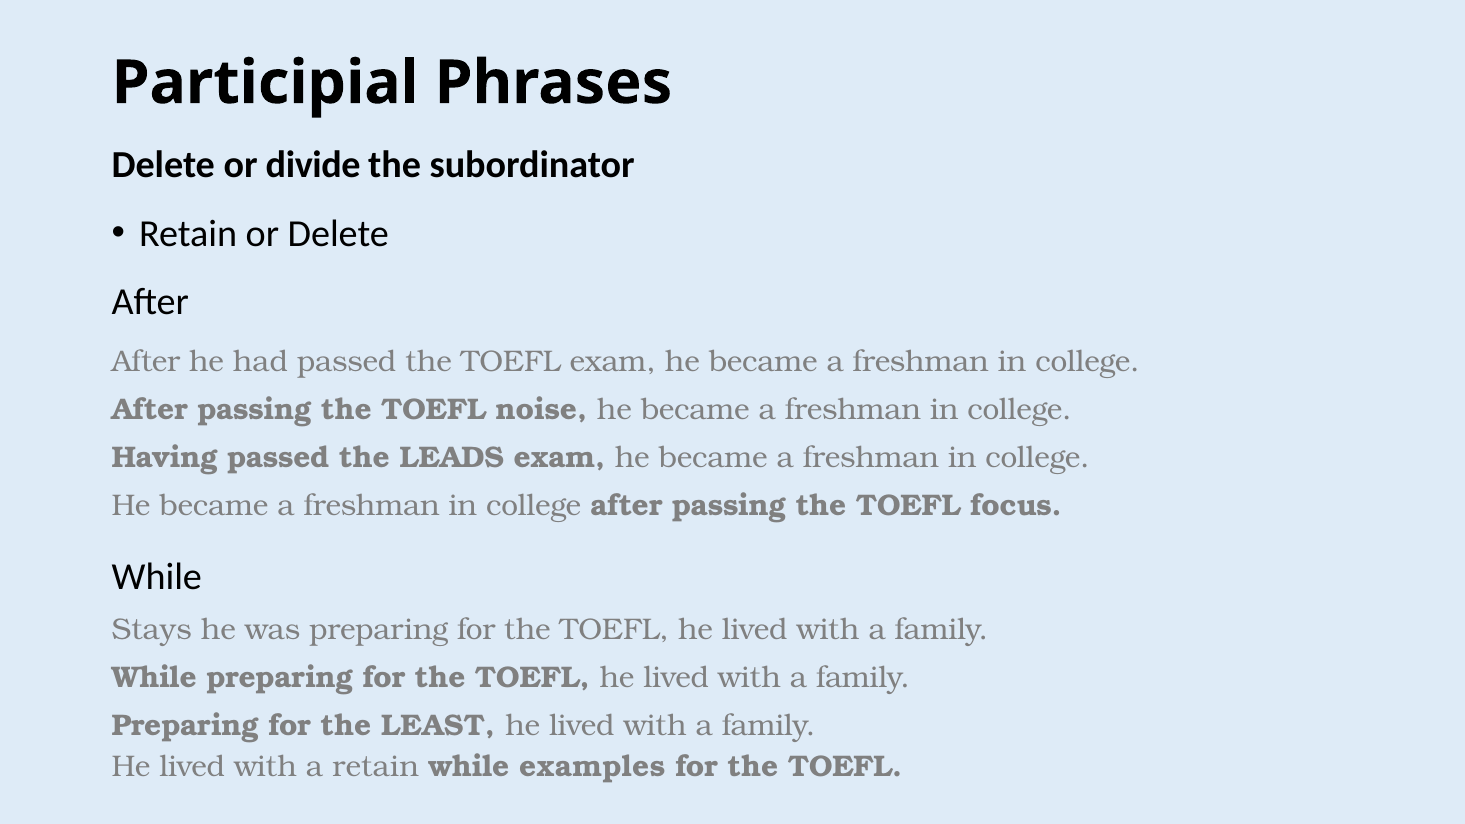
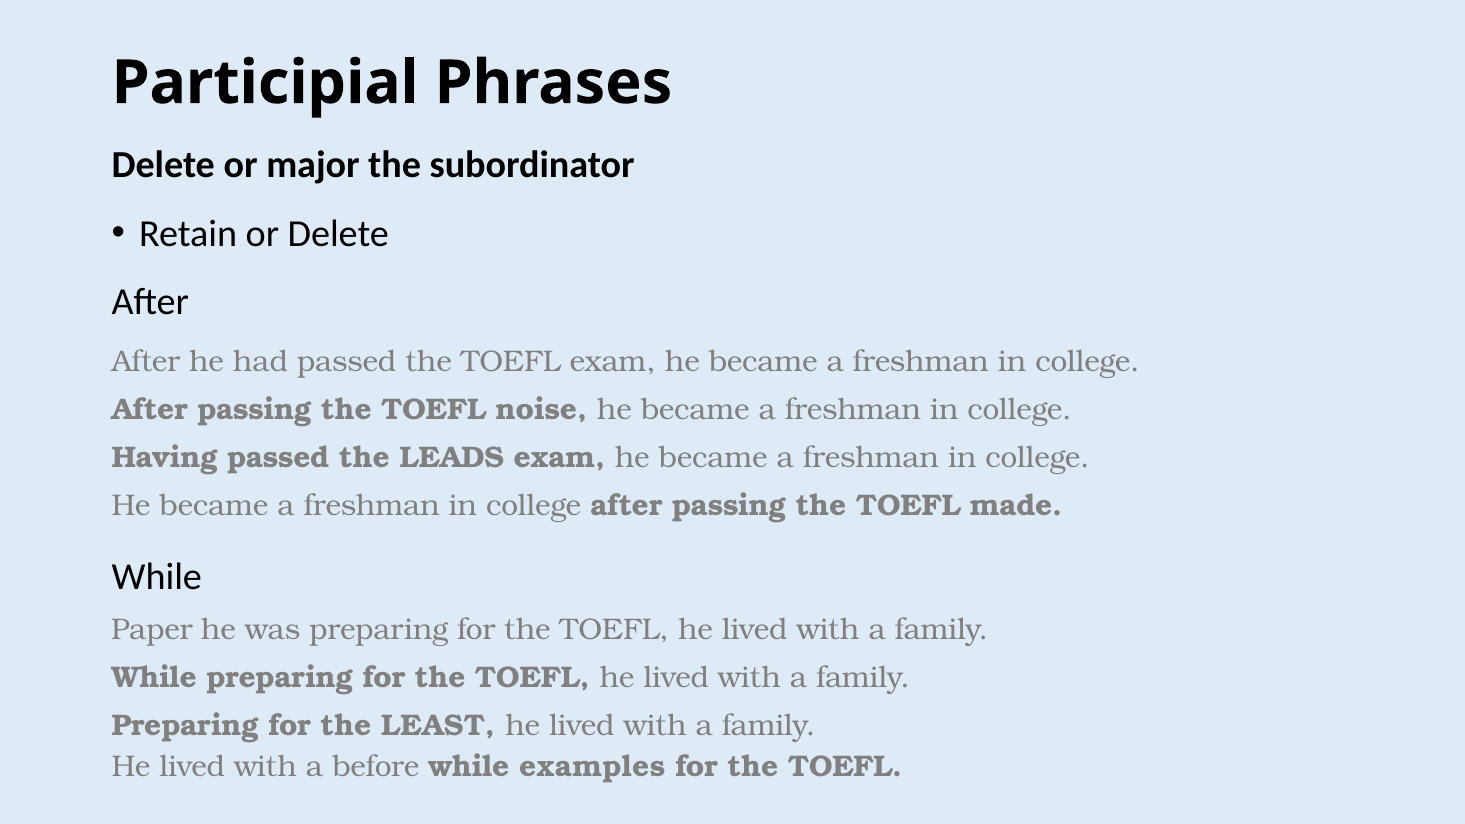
divide: divide -> major
focus: focus -> made
Stays: Stays -> Paper
a retain: retain -> before
